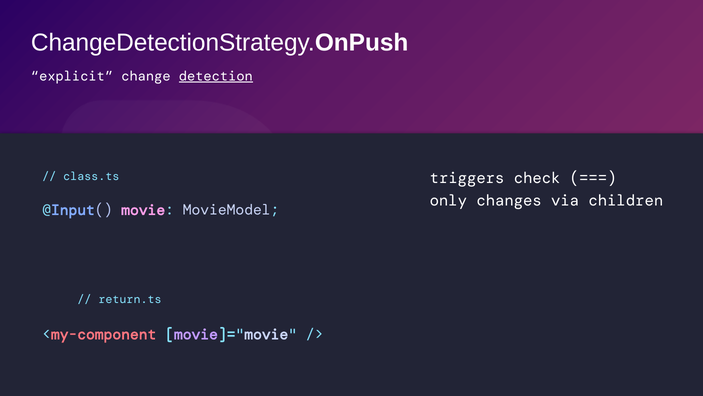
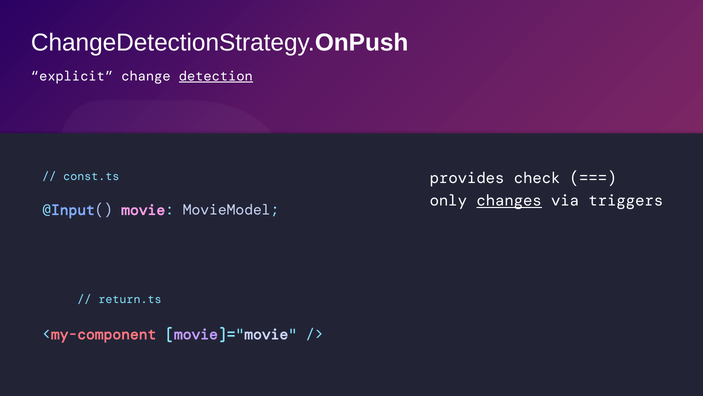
triggers: triggers -> provides
class.ts: class.ts -> const.ts
changes underline: none -> present
children: children -> triggers
